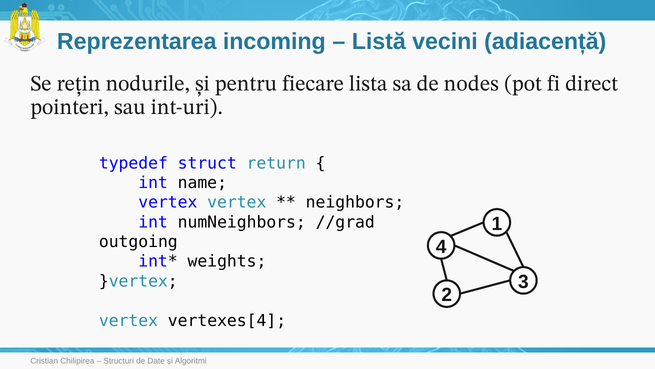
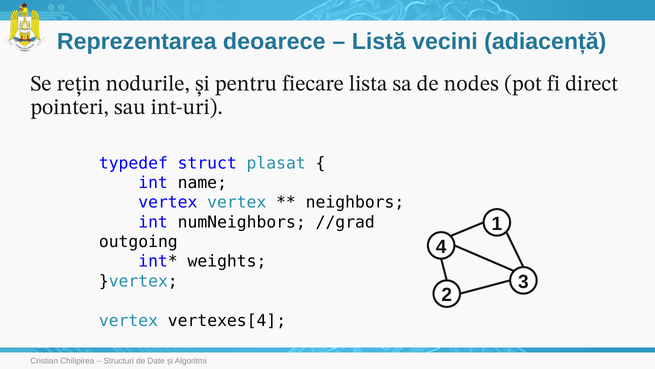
incoming: incoming -> deoarece
return: return -> plasat
